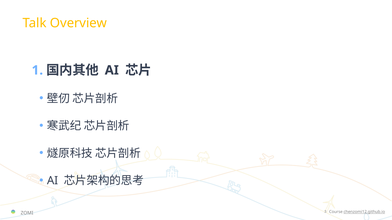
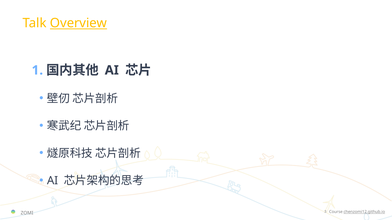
Overview underline: none -> present
